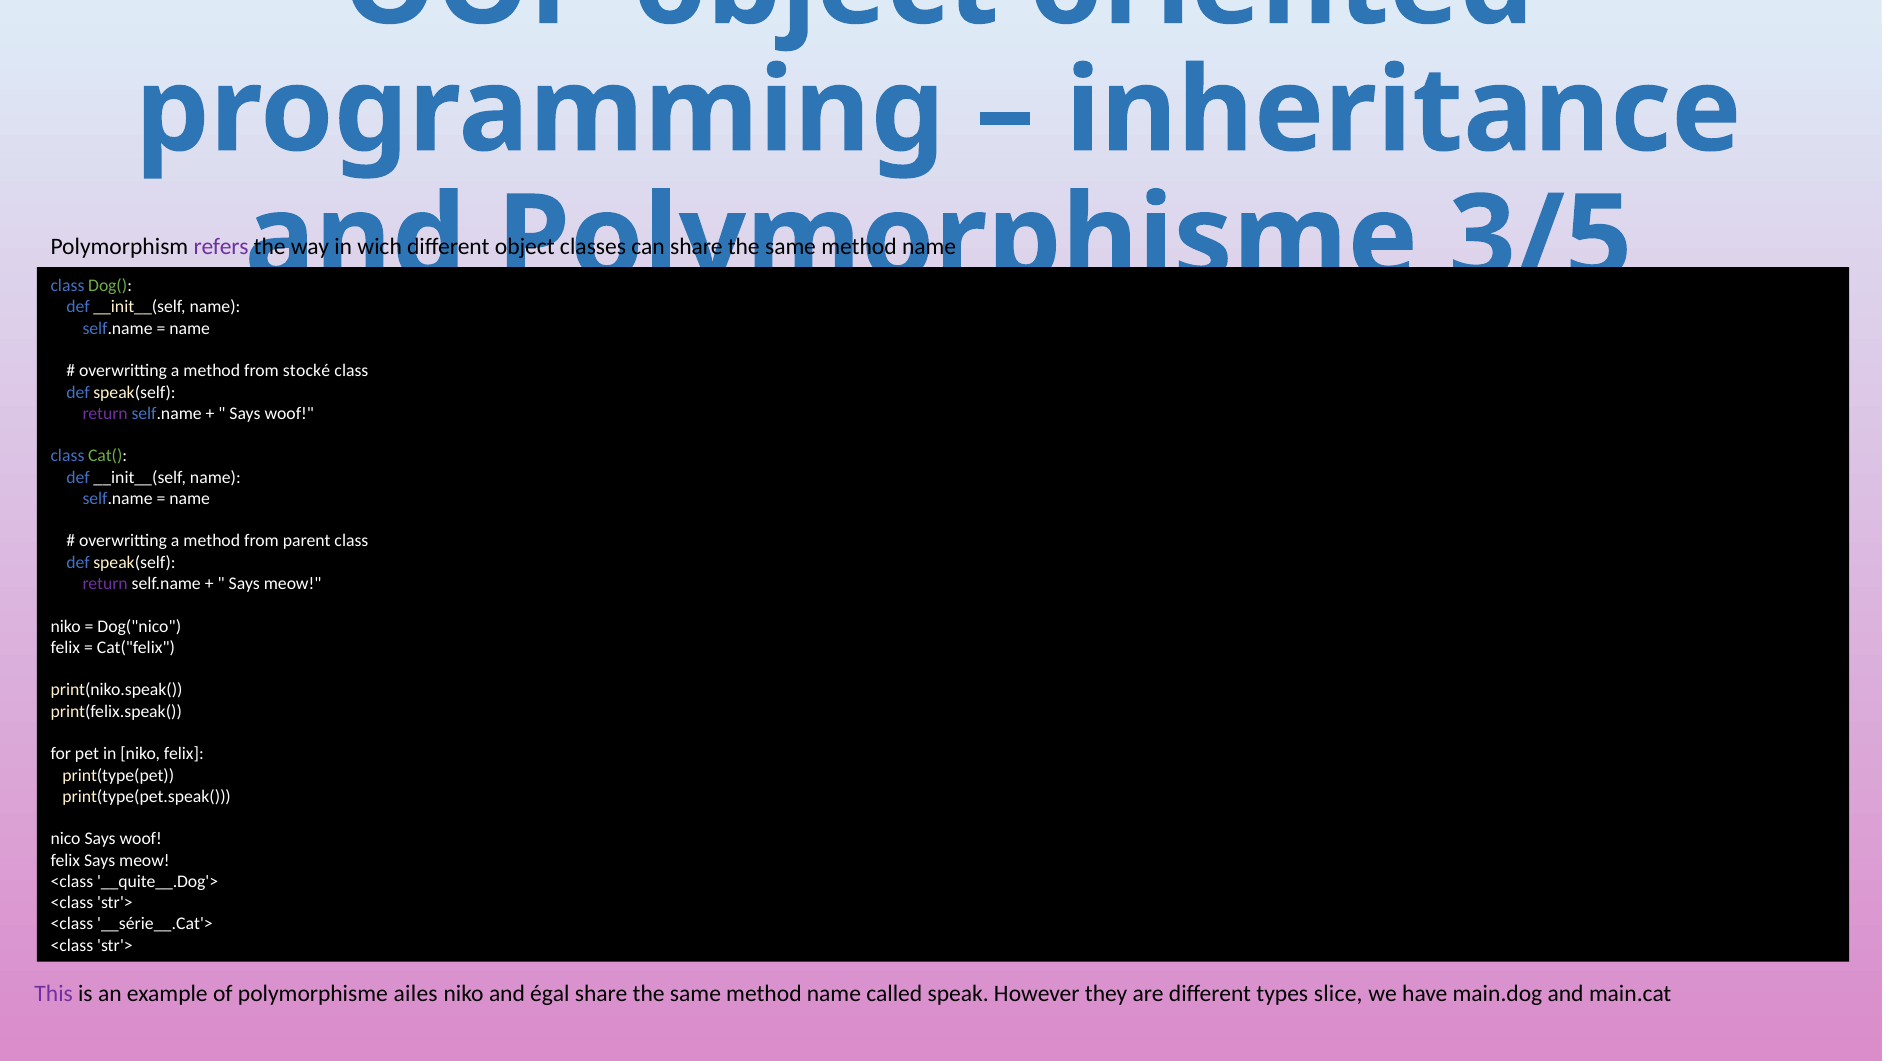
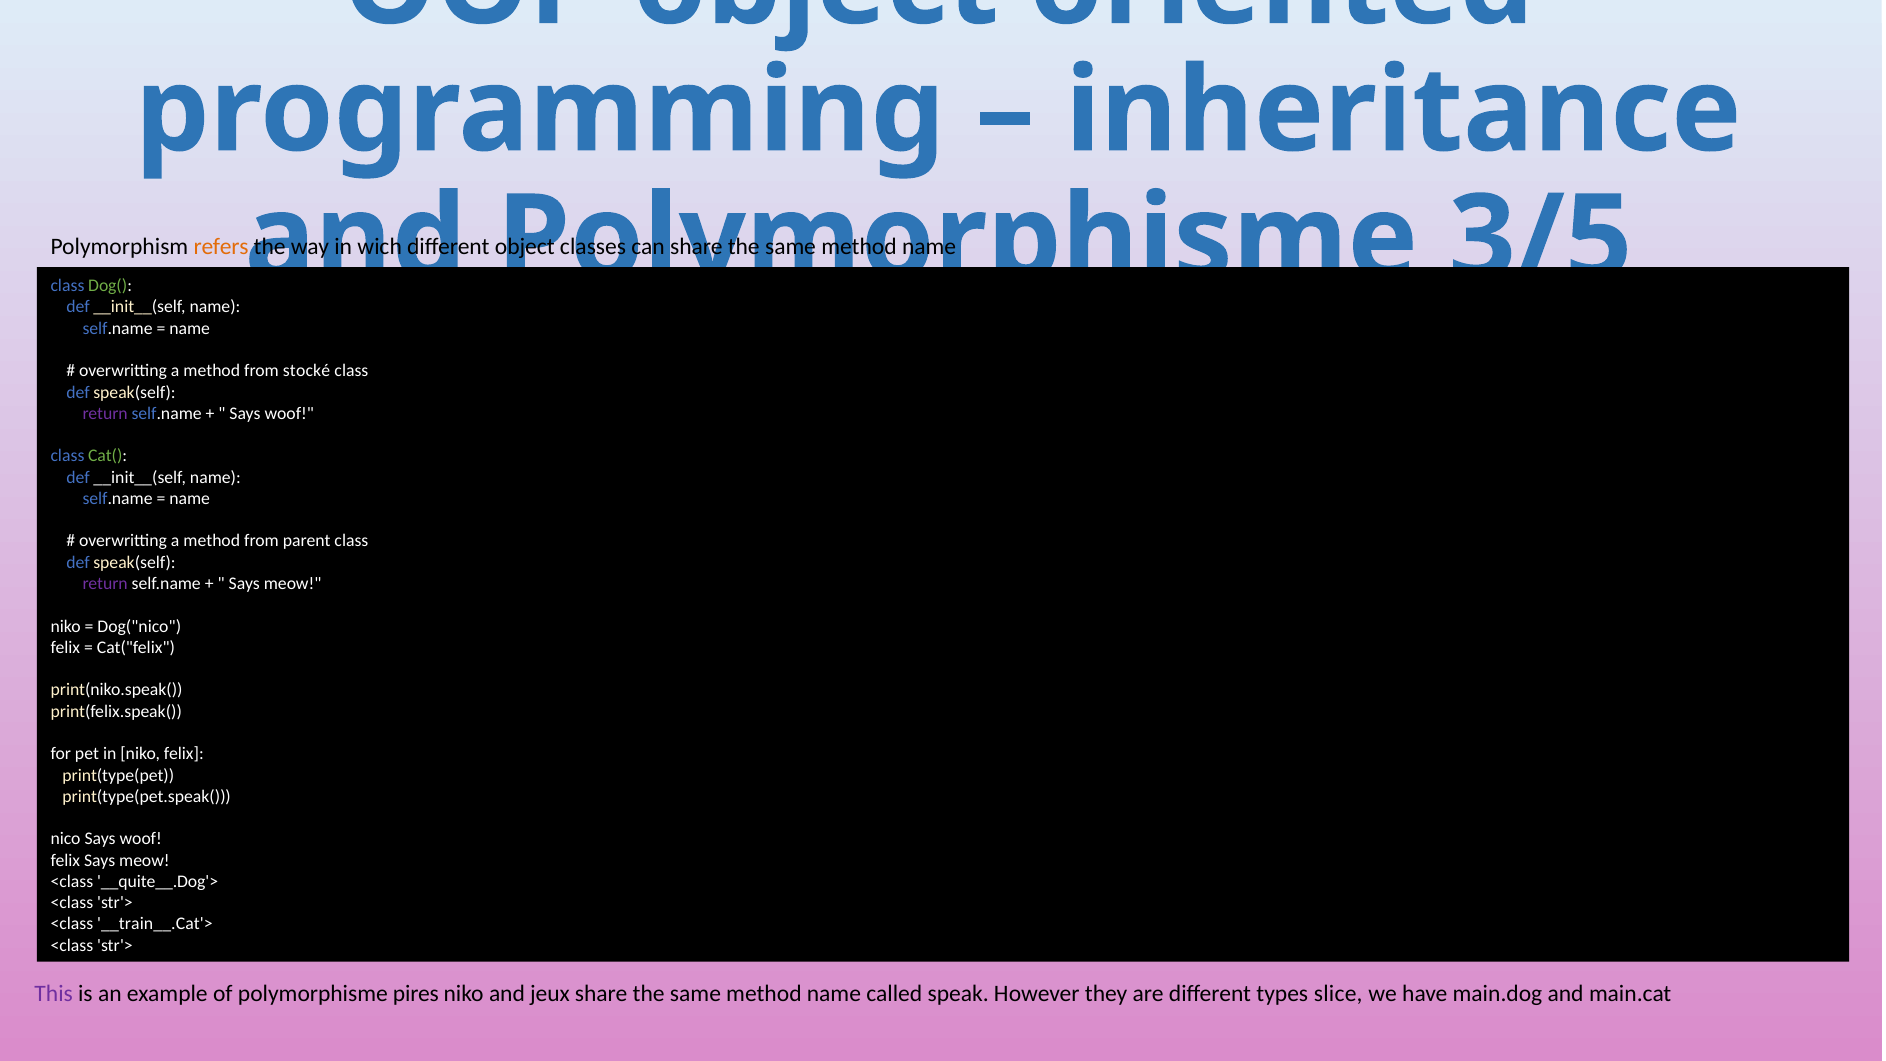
refers colour: purple -> orange
__série__.Cat'>: __série__.Cat'> -> __train__.Cat'>
ailes: ailes -> pires
égal: égal -> jeux
